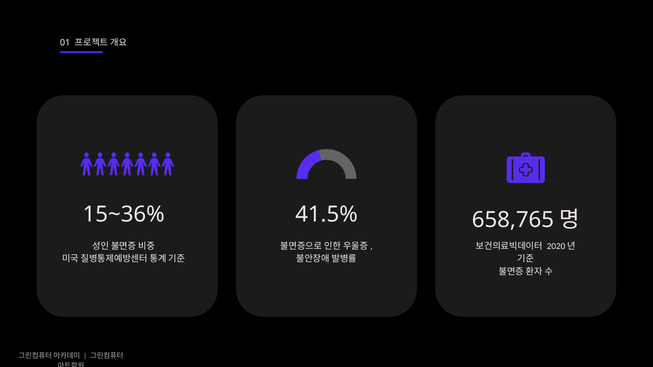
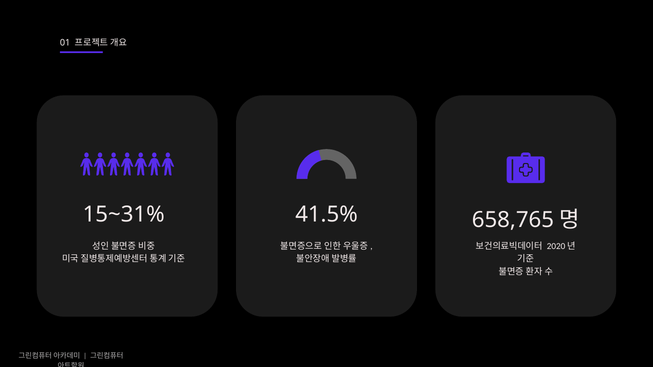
15~36%: 15~36% -> 15~31%
